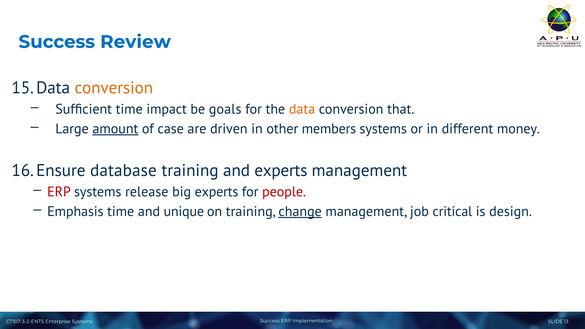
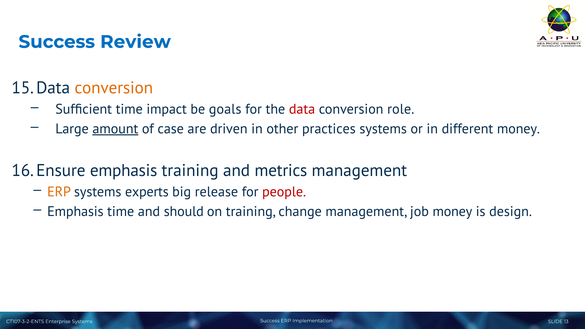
data colour: orange -> red
that: that -> role
members: members -> practices
database at (123, 171): database -> emphasis
and experts: experts -> metrics
ERP at (59, 192) colour: red -> orange
release: release -> experts
big experts: experts -> release
unique: unique -> should
change underline: present -> none
job critical: critical -> money
